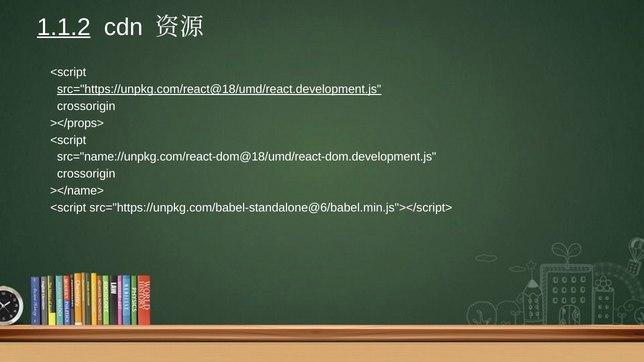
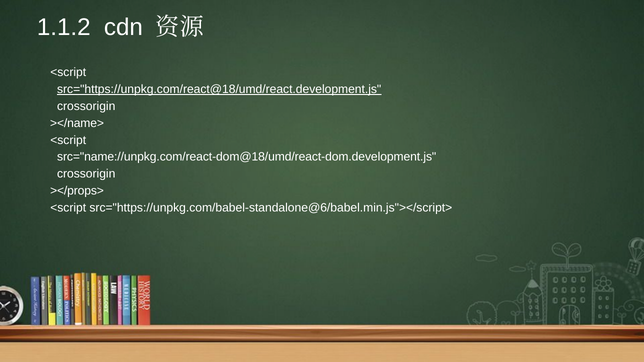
1.1.2 underline: present -> none
></props>: ></props> -> ></name>
></name>: ></name> -> ></props>
